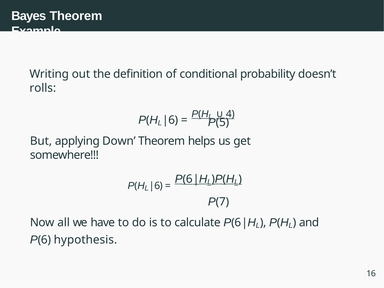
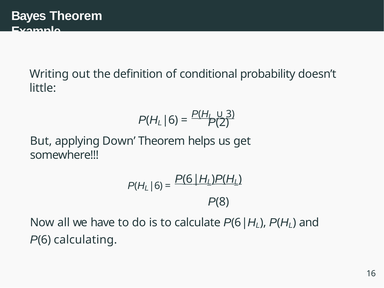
rolls: rolls -> little
4: 4 -> 3
5: 5 -> 2
7: 7 -> 8
hypothesis: hypothesis -> calculating
